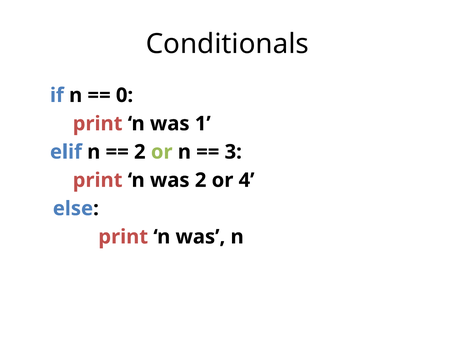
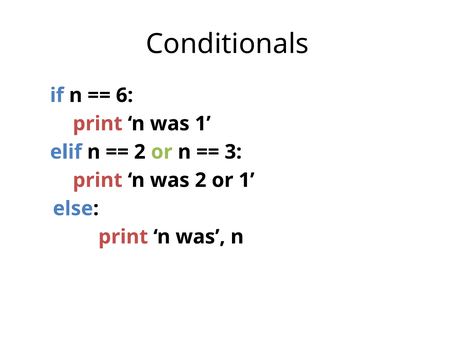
0: 0 -> 6
or 4: 4 -> 1
